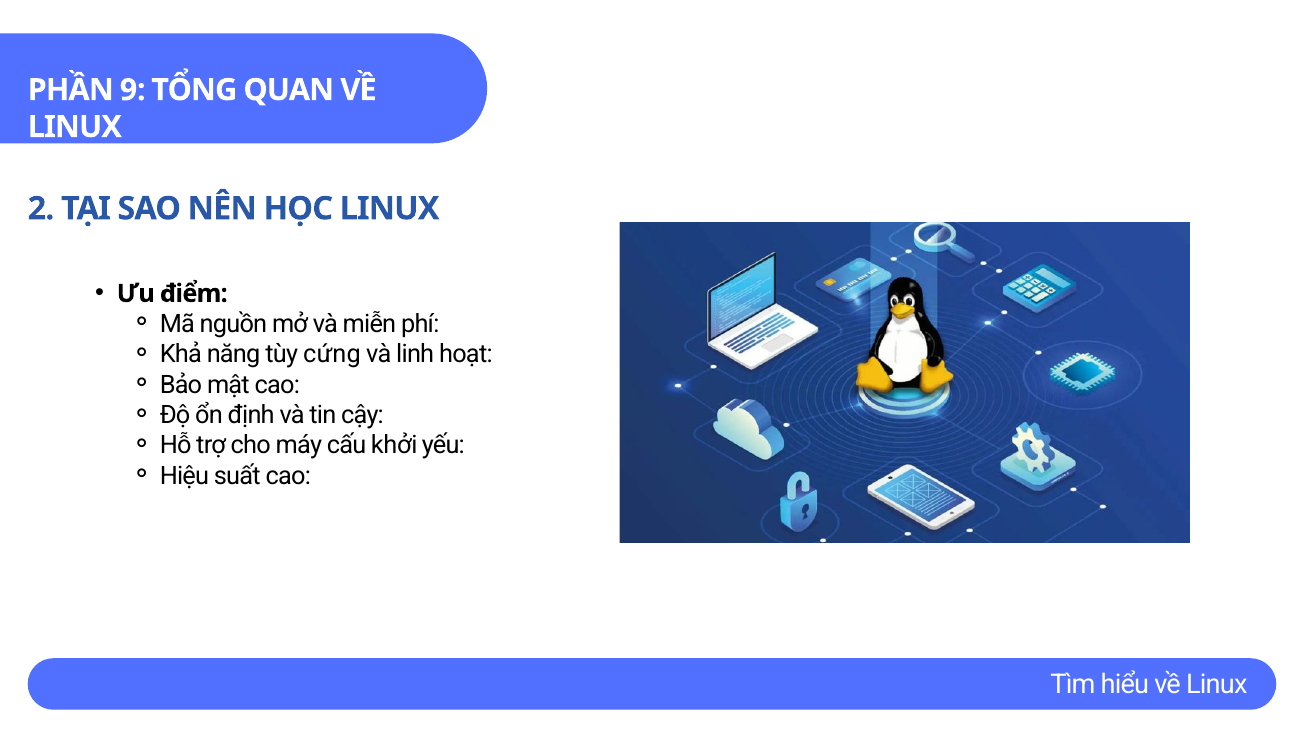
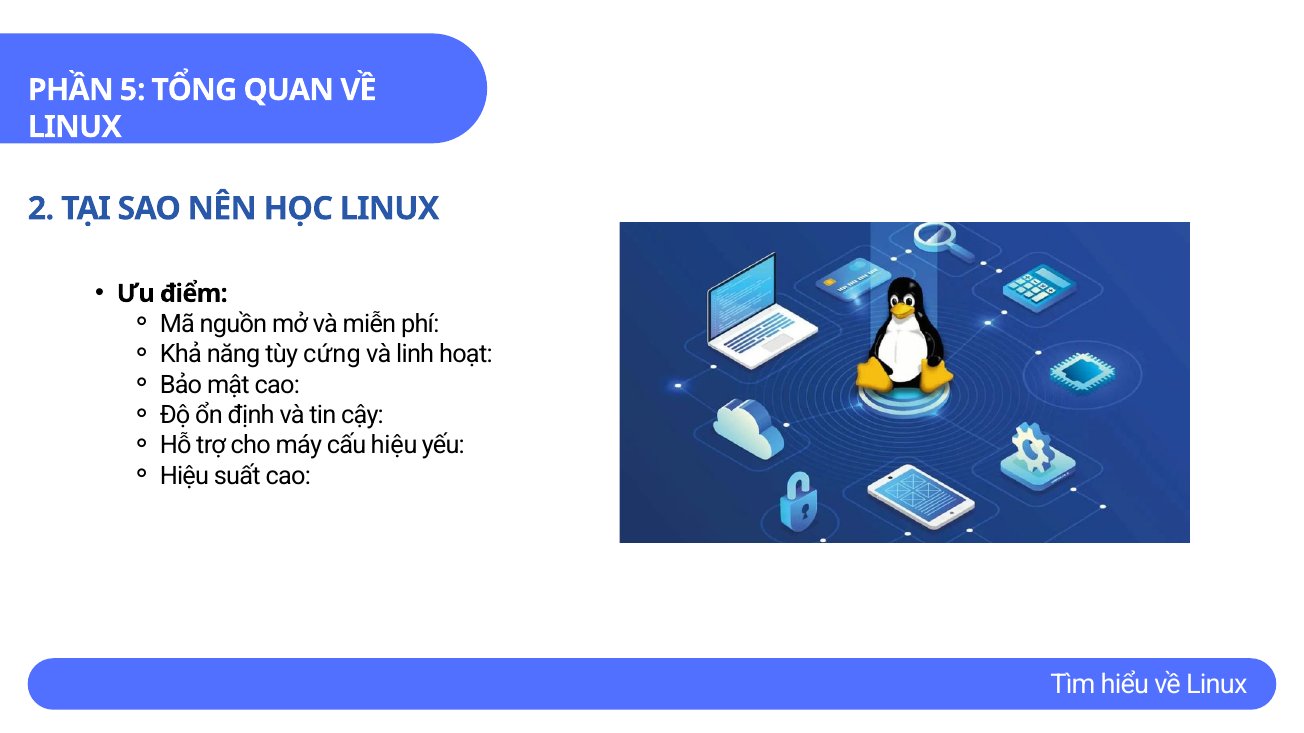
9: 9 -> 5
cấu khởi: khởi -> hiệu
